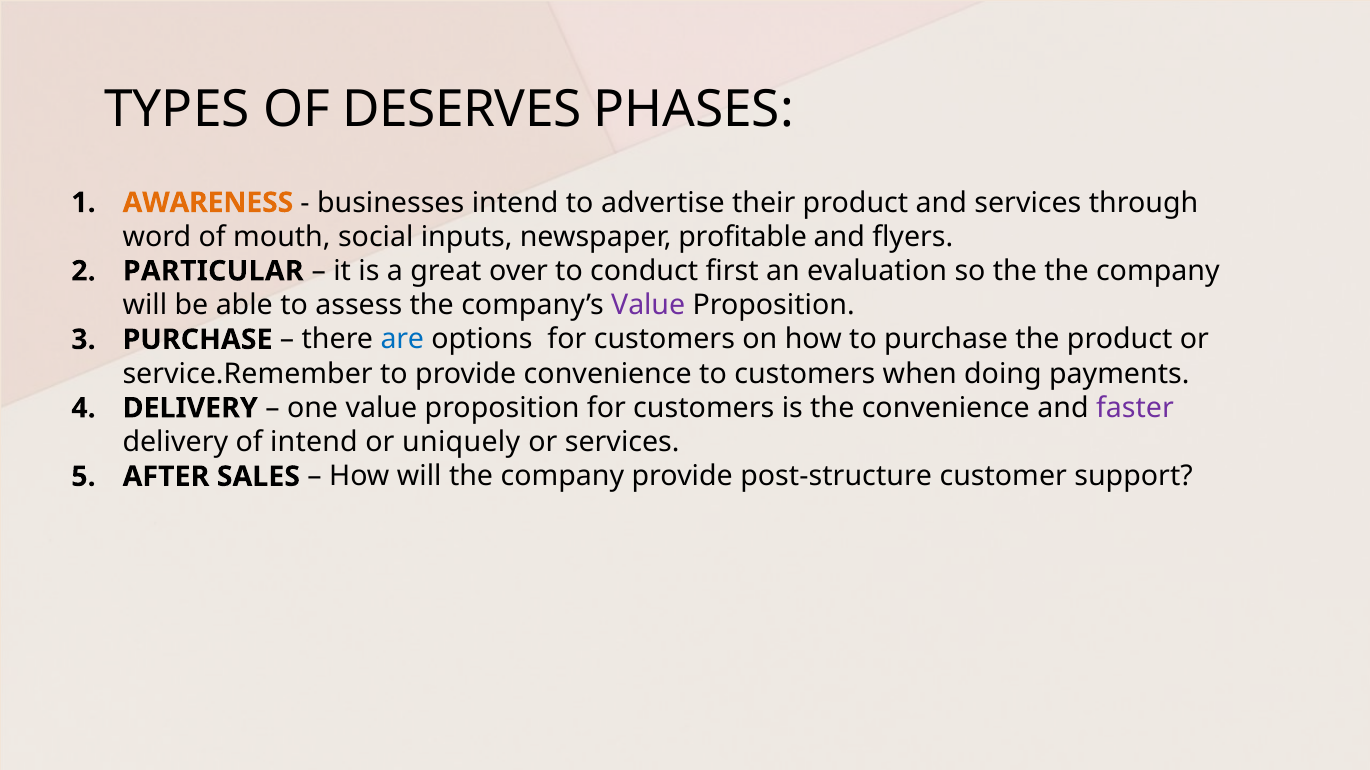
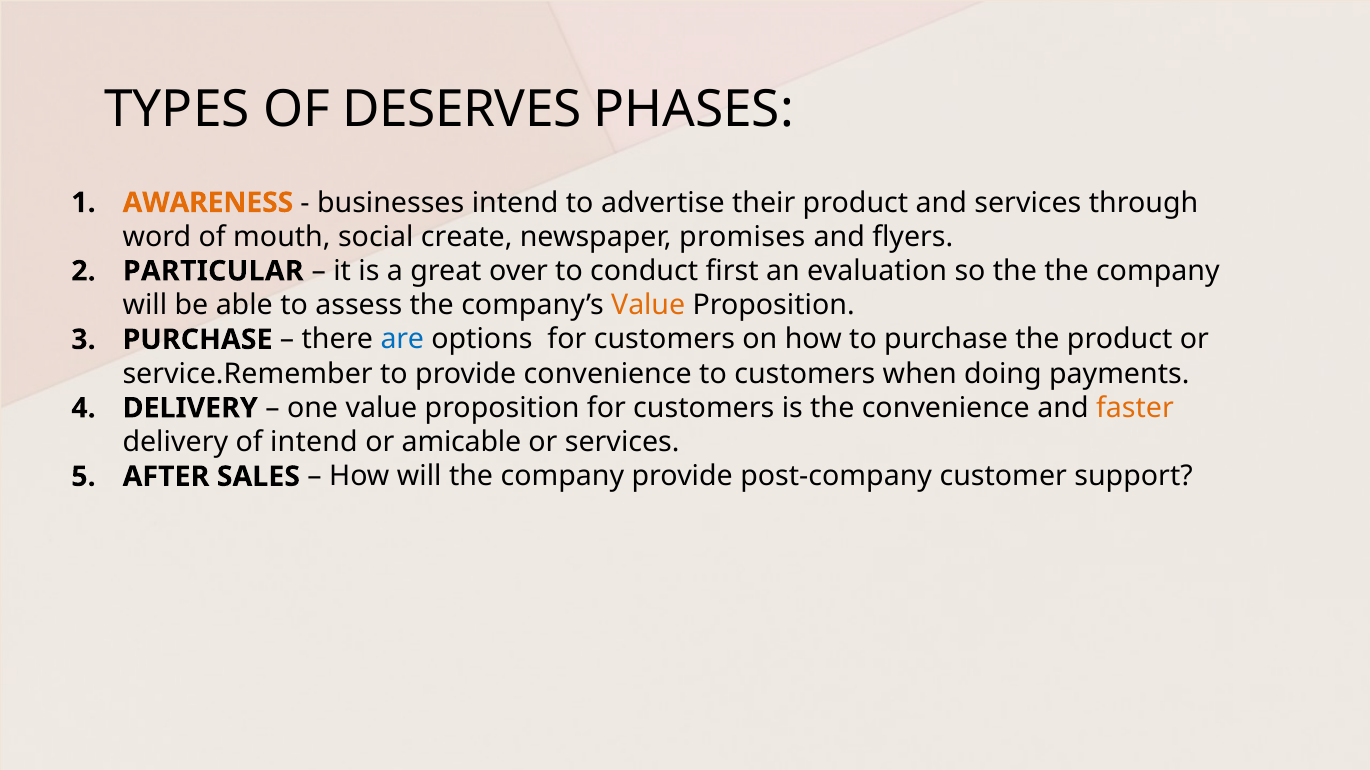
inputs: inputs -> create
profitable: profitable -> promises
Value at (648, 306) colour: purple -> orange
faster colour: purple -> orange
uniquely: uniquely -> amicable
post-structure: post-structure -> post-company
